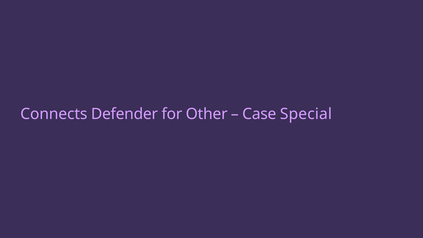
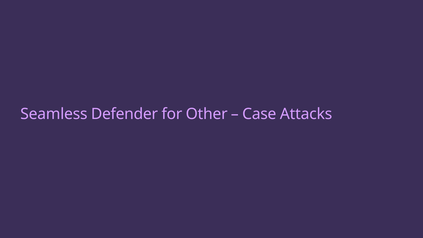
Connects: Connects -> Seamless
Special: Special -> Attacks
